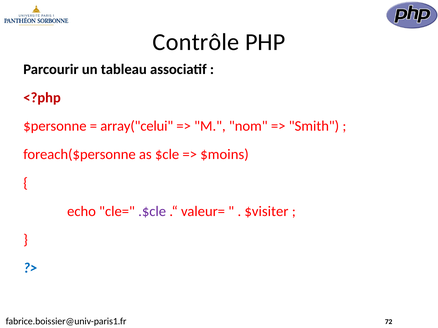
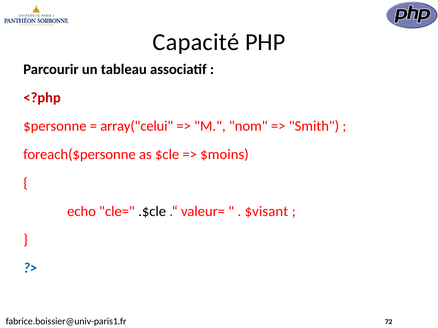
Contrôle: Contrôle -> Capacité
.$cle colour: purple -> black
$visiter: $visiter -> $visant
